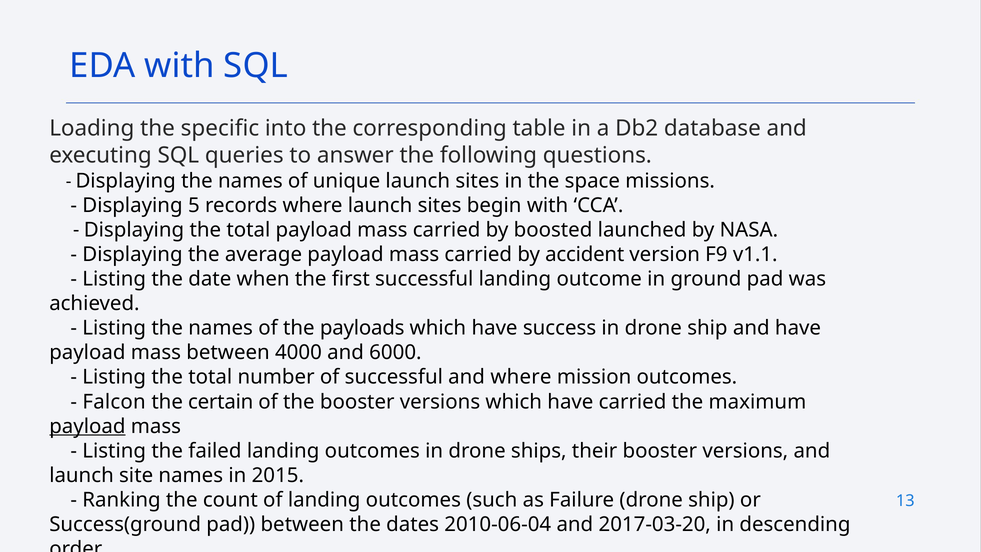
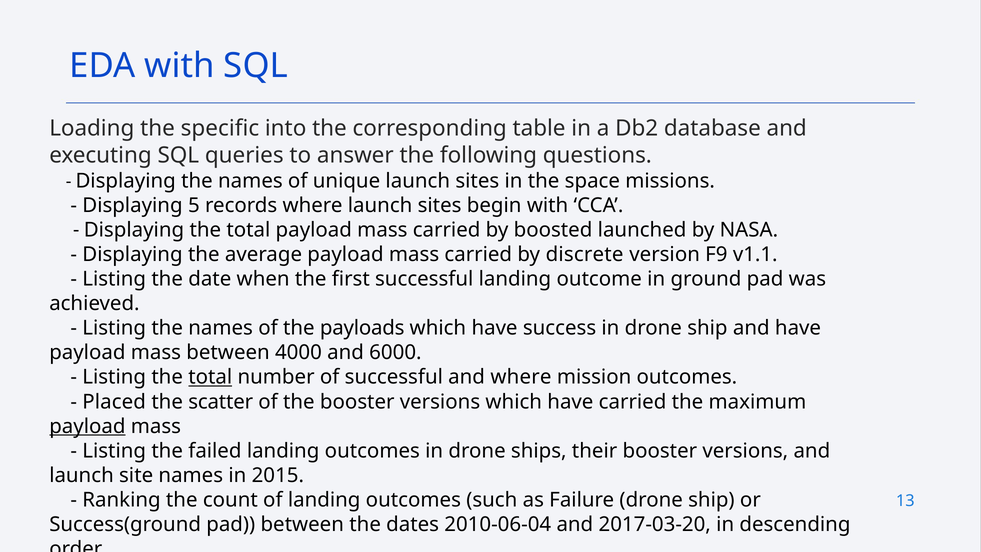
accident: accident -> discrete
total at (210, 377) underline: none -> present
Falcon: Falcon -> Placed
certain: certain -> scatter
